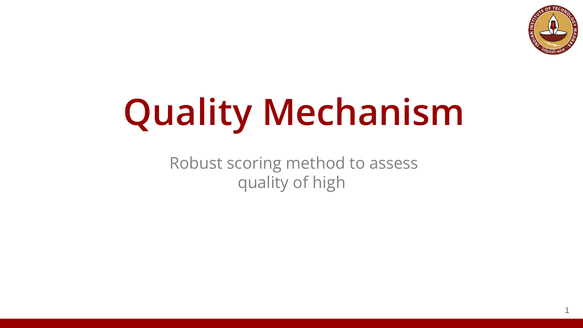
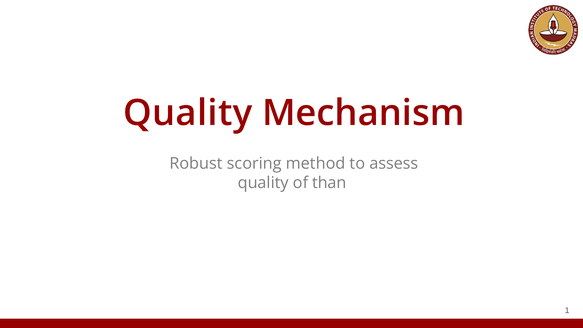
high: high -> than
